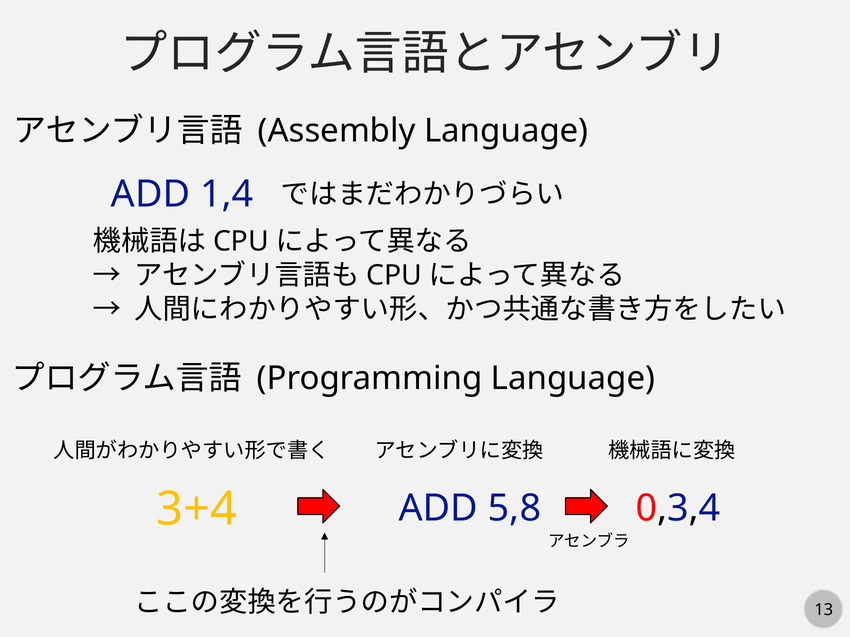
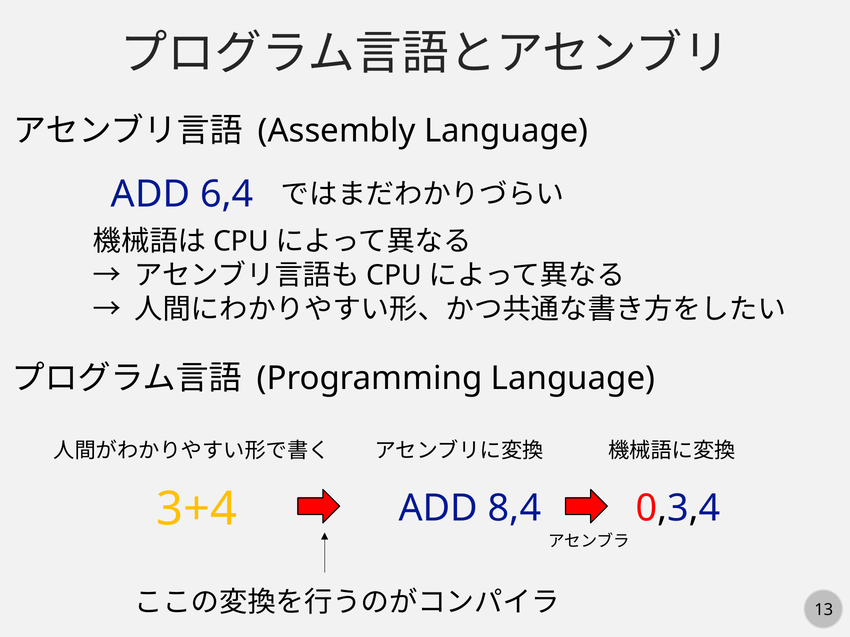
1,4: 1,4 -> 6,4
5,8: 5,8 -> 8,4
